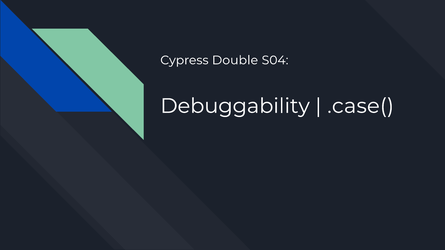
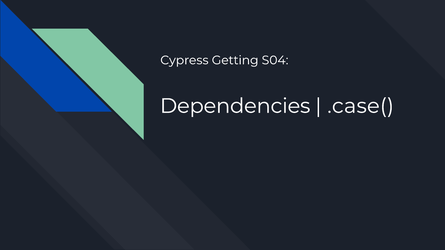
Double: Double -> Getting
Debuggability: Debuggability -> Dependencies
